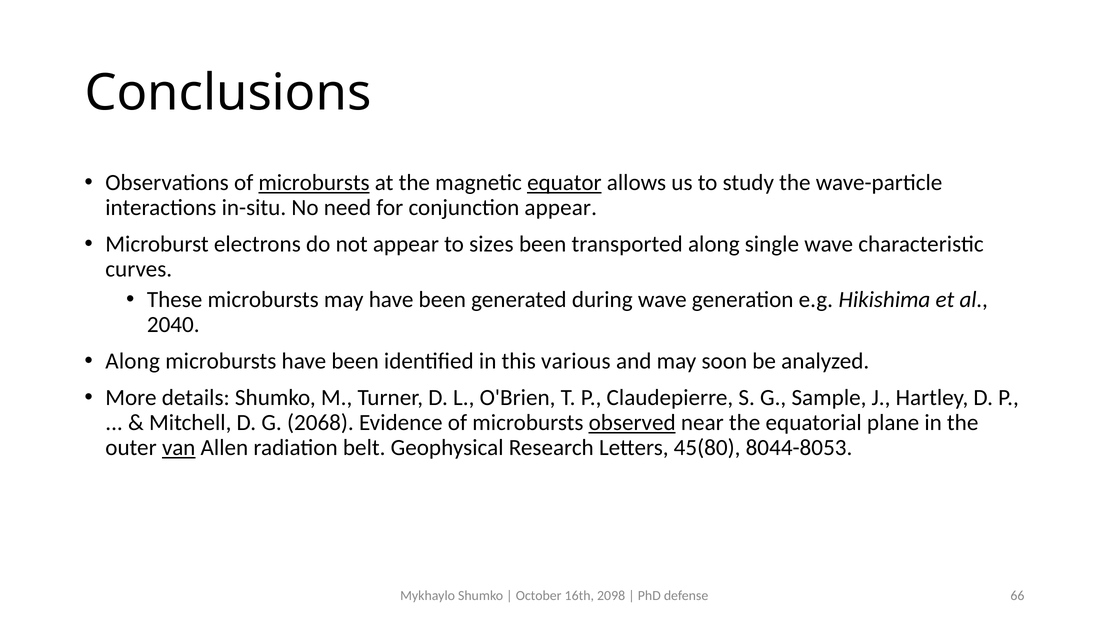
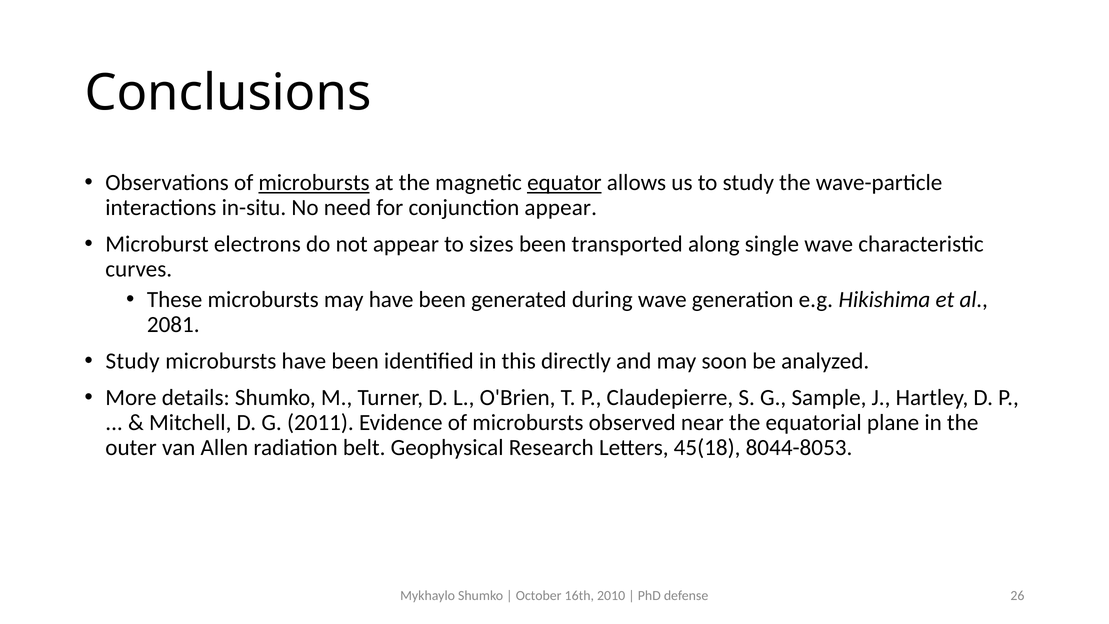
2040: 2040 -> 2081
Along at (133, 361): Along -> Study
various: various -> directly
2068: 2068 -> 2011
observed underline: present -> none
van underline: present -> none
45(80: 45(80 -> 45(18
2098: 2098 -> 2010
66: 66 -> 26
